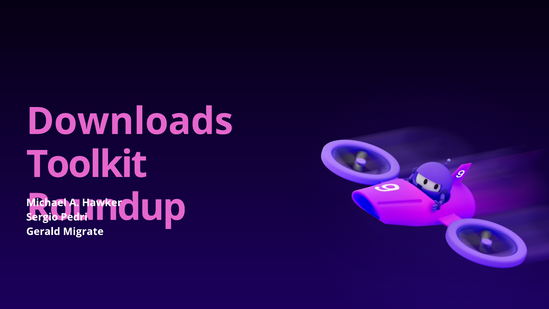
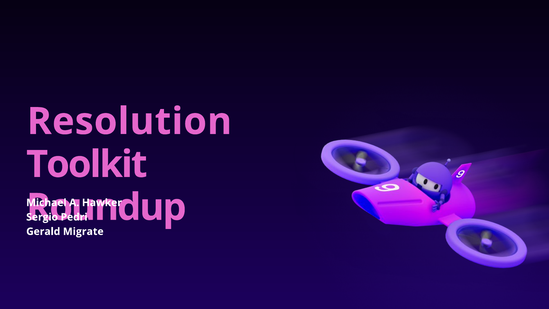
Downloads: Downloads -> Resolution
